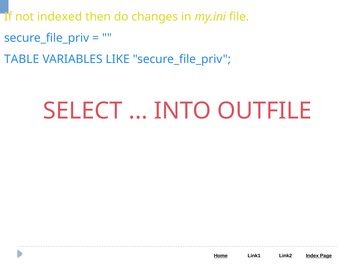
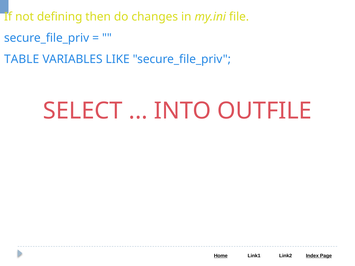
indexed: indexed -> defining
